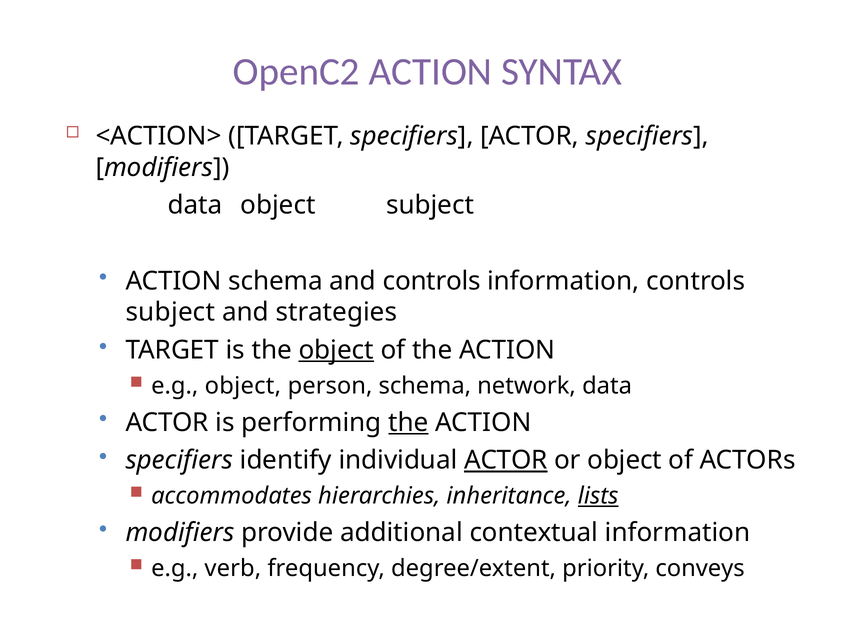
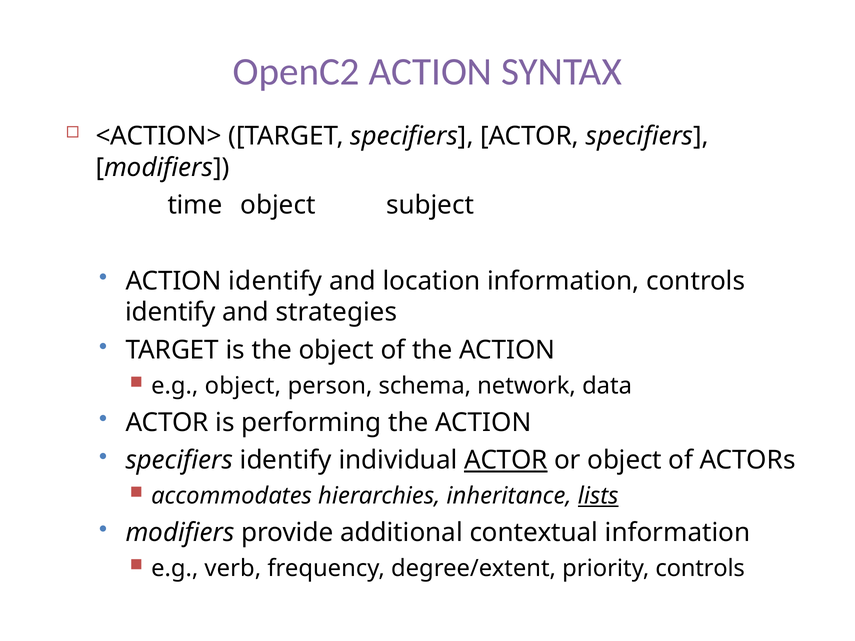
data at (195, 205): data -> time
ACTION schema: schema -> identify
and controls: controls -> location
subject at (170, 312): subject -> identify
object at (336, 350) underline: present -> none
the at (408, 423) underline: present -> none
priority conveys: conveys -> controls
